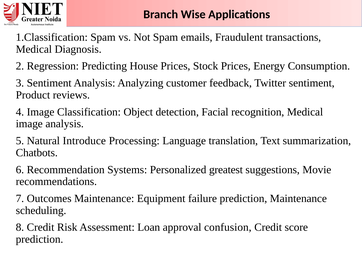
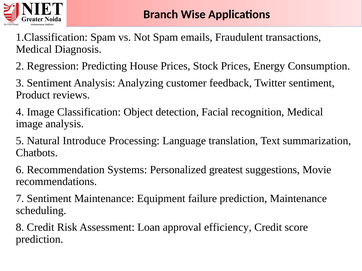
7 Outcomes: Outcomes -> Sentiment
confusion: confusion -> efficiency
